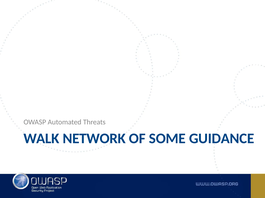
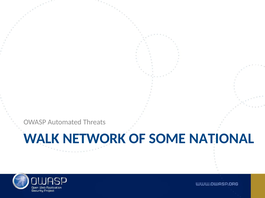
GUIDANCE: GUIDANCE -> NATIONAL
